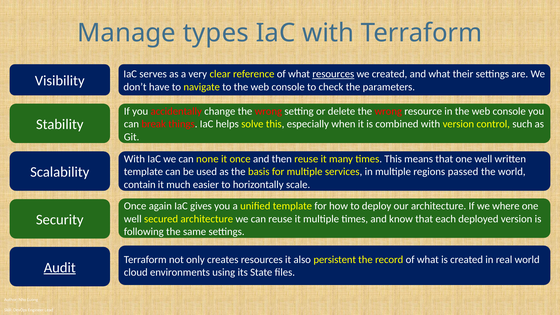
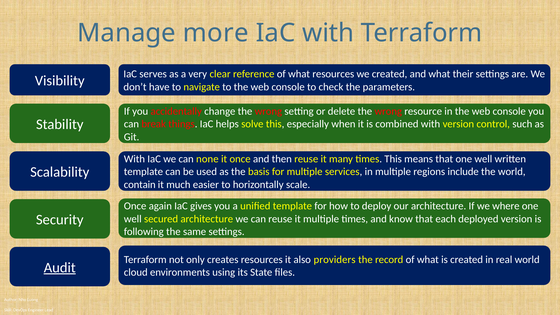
types: types -> more
resources at (333, 74) underline: present -> none
passed: passed -> include
persistent: persistent -> providers
